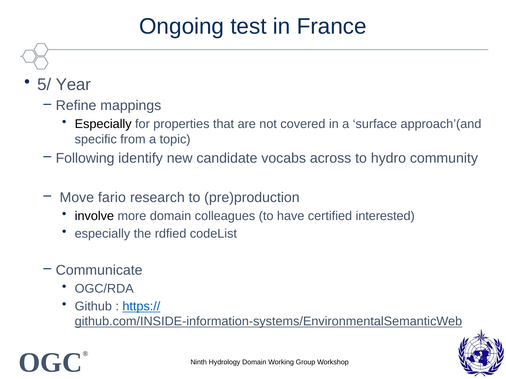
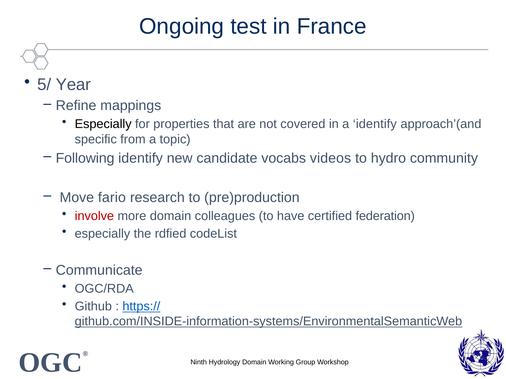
a surface: surface -> identify
across: across -> videos
involve colour: black -> red
interested: interested -> federation
